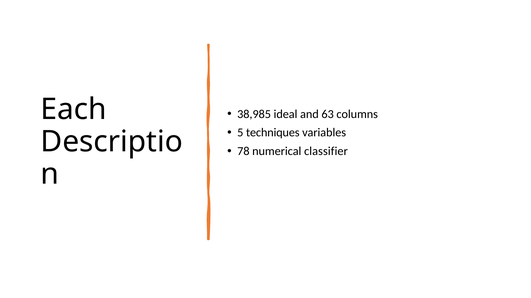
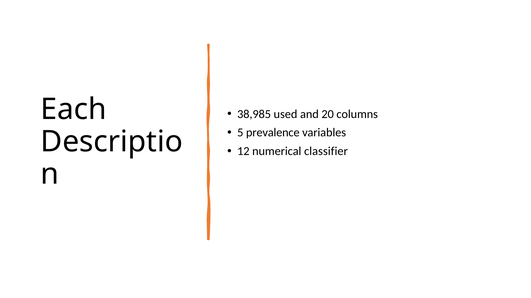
ideal: ideal -> used
63: 63 -> 20
techniques: techniques -> prevalence
78: 78 -> 12
